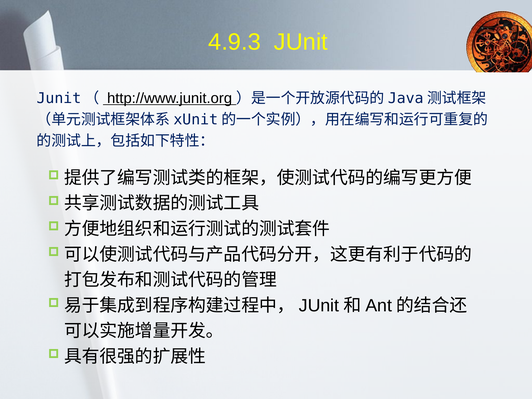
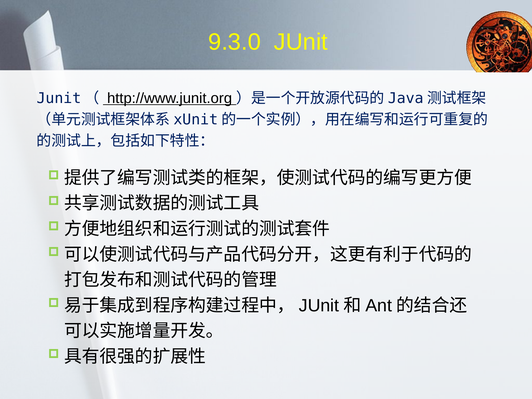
4.9.3: 4.9.3 -> 9.3.0
